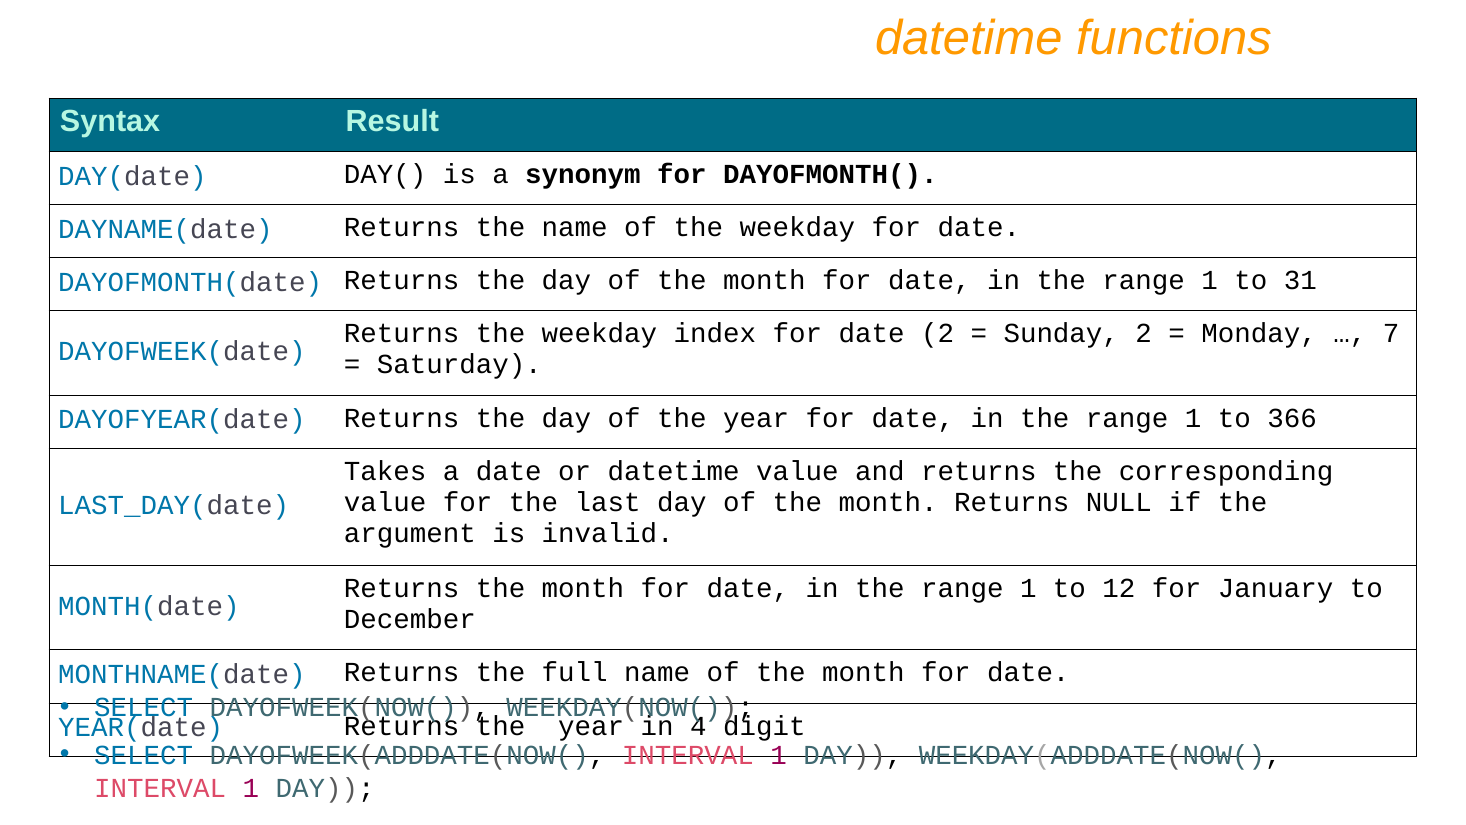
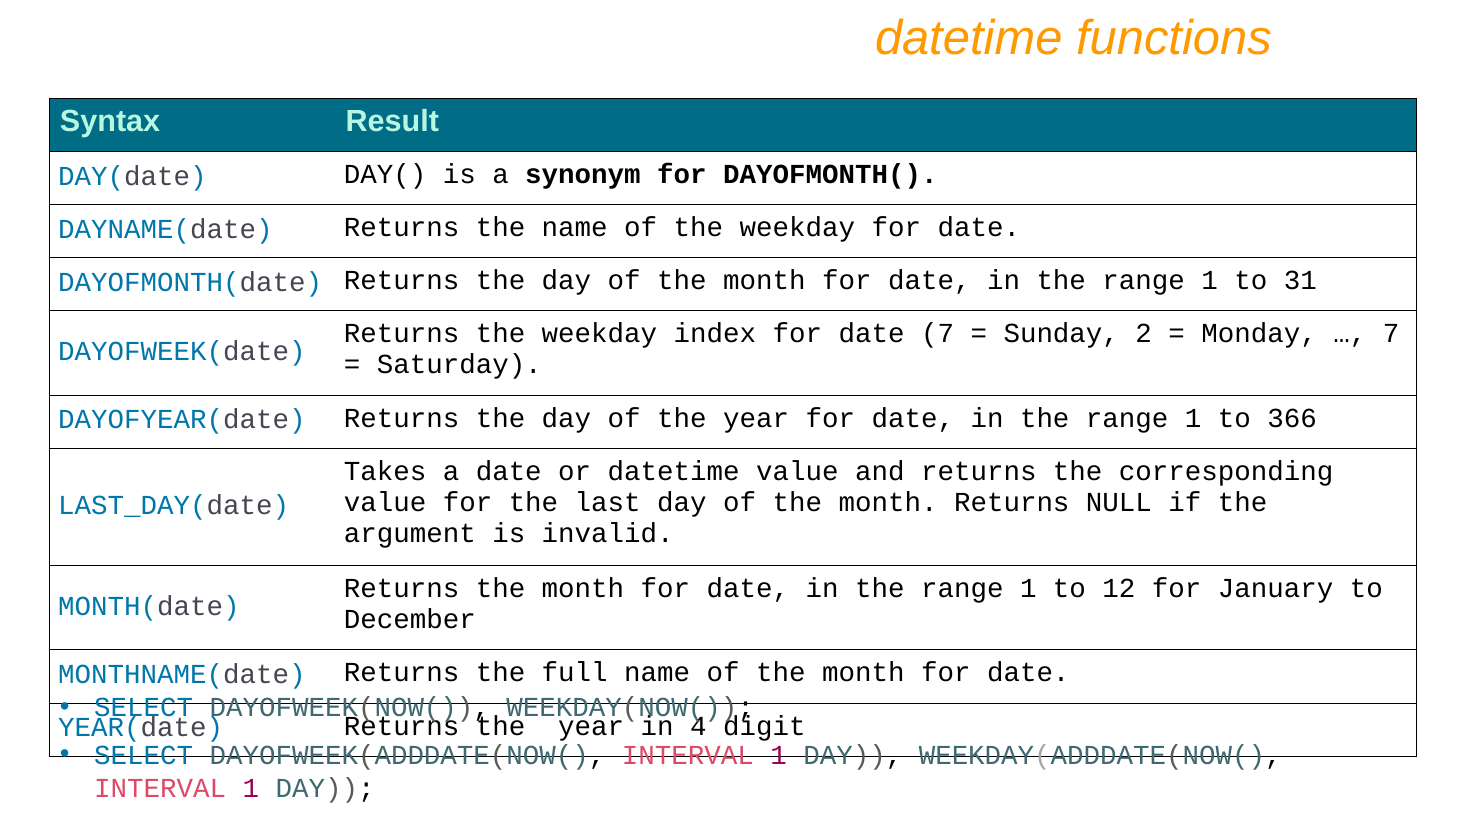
date 2: 2 -> 7
